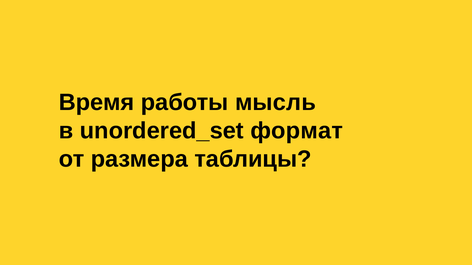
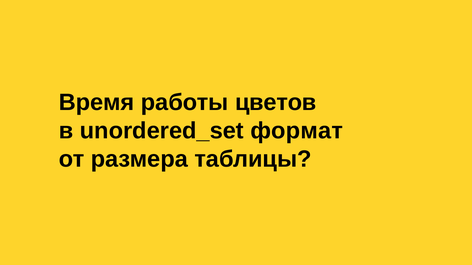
мысль: мысль -> цветов
